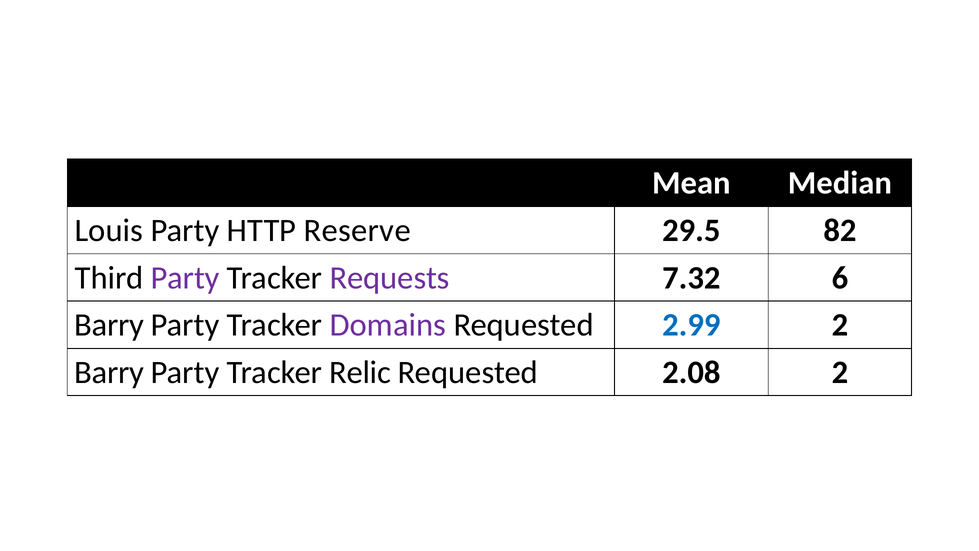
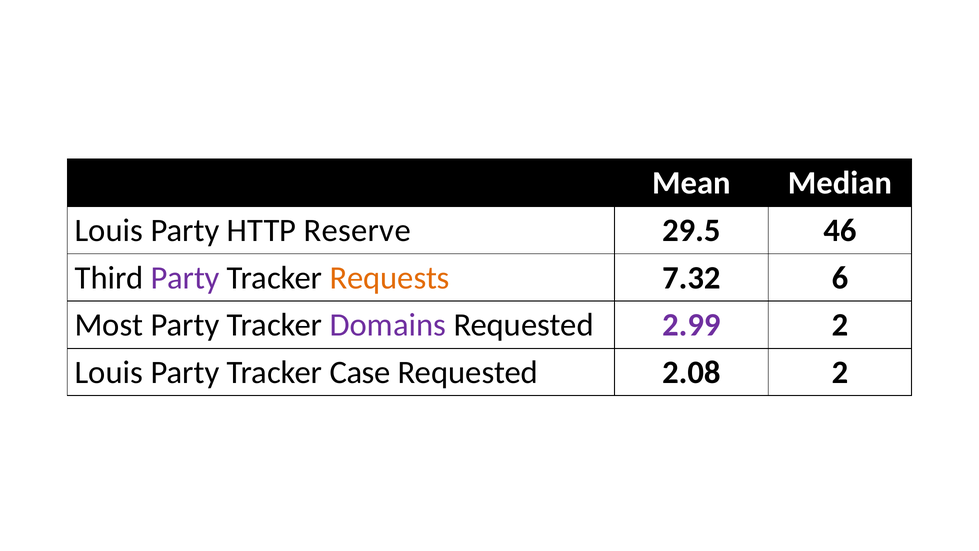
82: 82 -> 46
Requests colour: purple -> orange
Barry at (109, 325): Barry -> Most
2.99 colour: blue -> purple
Barry at (109, 372): Barry -> Louis
Relic: Relic -> Case
